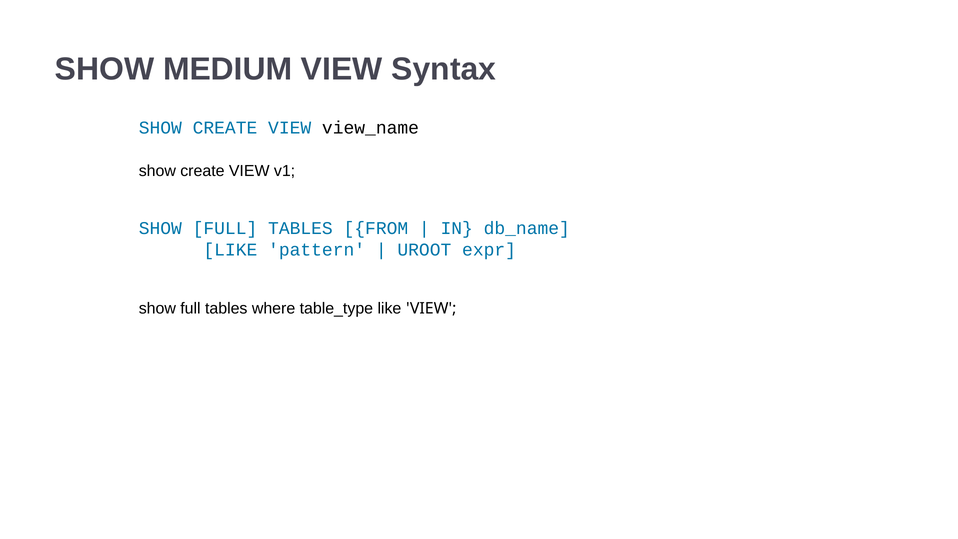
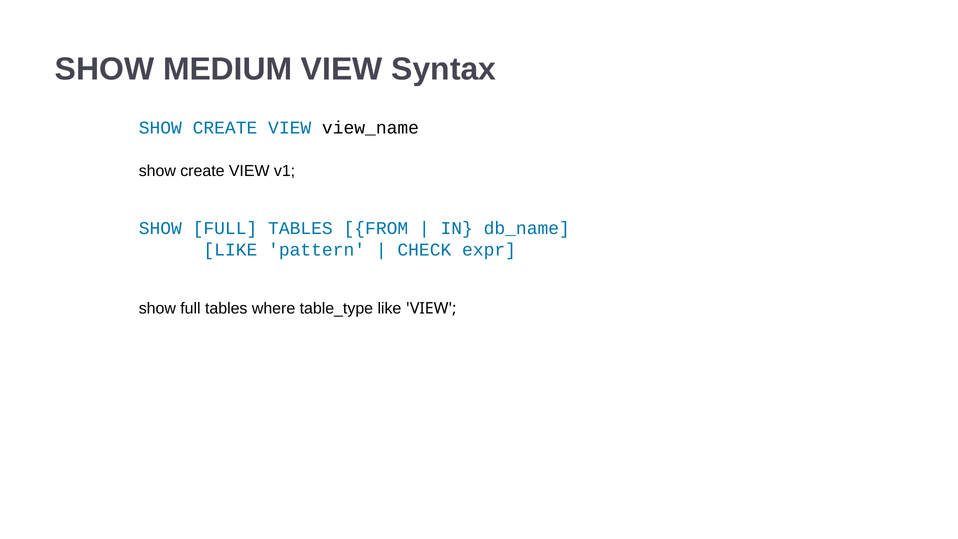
UROOT: UROOT -> CHECK
